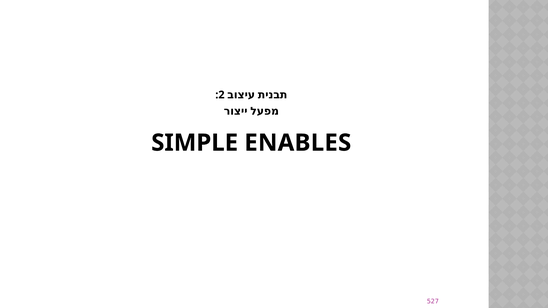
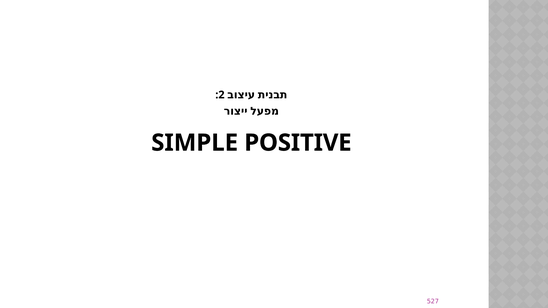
ENABLES: ENABLES -> POSITIVE
